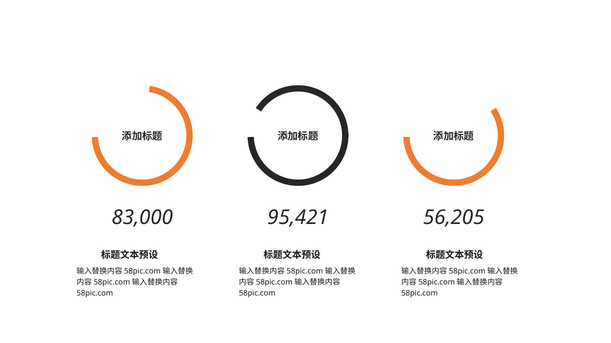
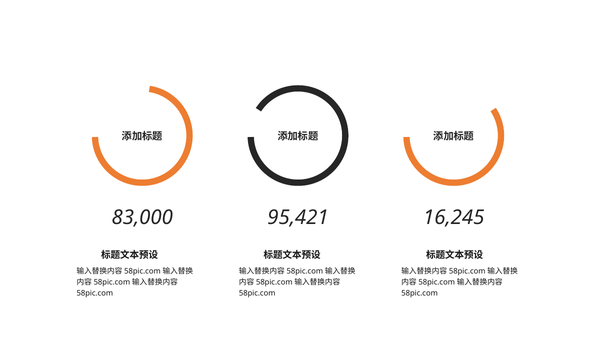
56,205: 56,205 -> 16,245
